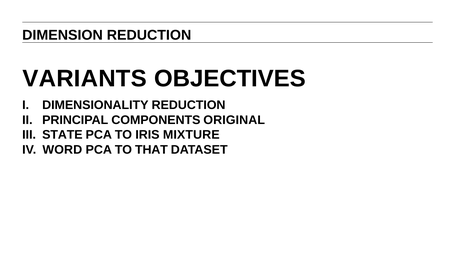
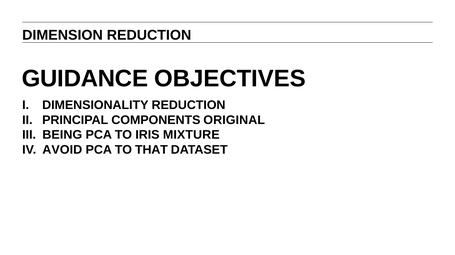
VARIANTS: VARIANTS -> GUIDANCE
STATE: STATE -> BEING
WORD: WORD -> AVOID
